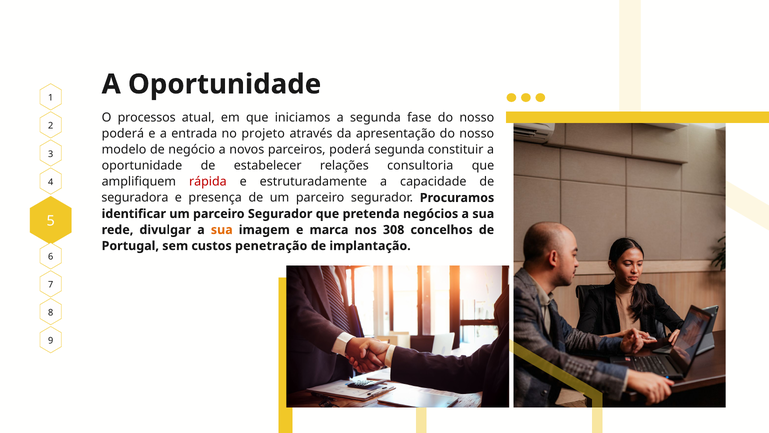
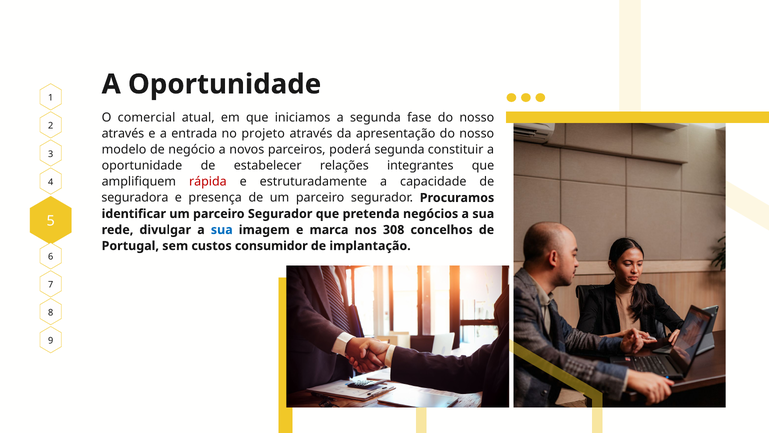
processos: processos -> comercial
poderá at (123, 134): poderá -> através
consultoria: consultoria -> integrantes
sua at (222, 230) colour: orange -> blue
penetração: penetração -> consumidor
